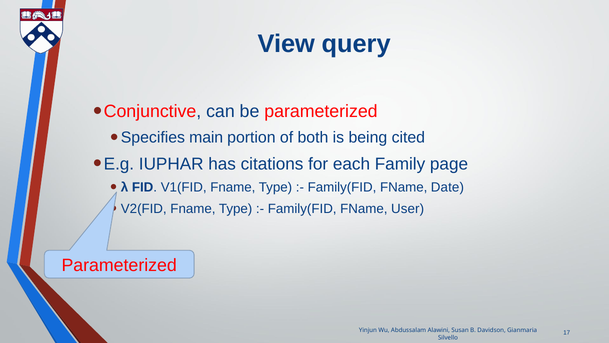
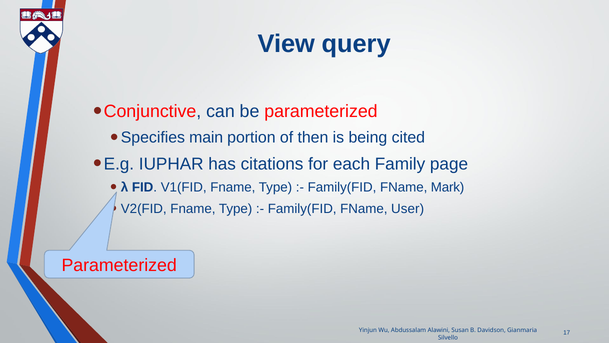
both: both -> then
Date: Date -> Mark
